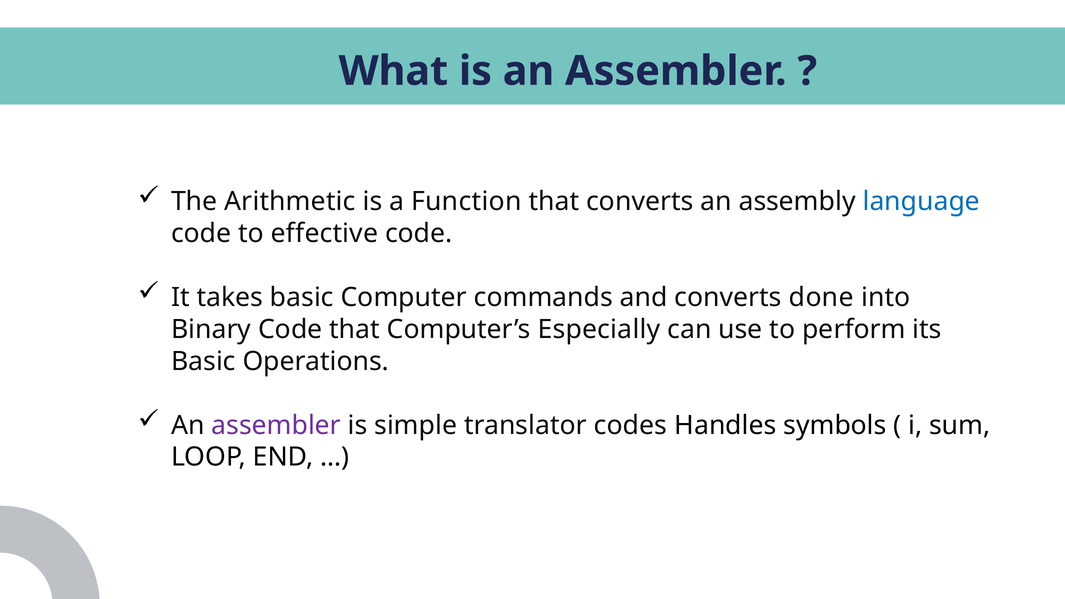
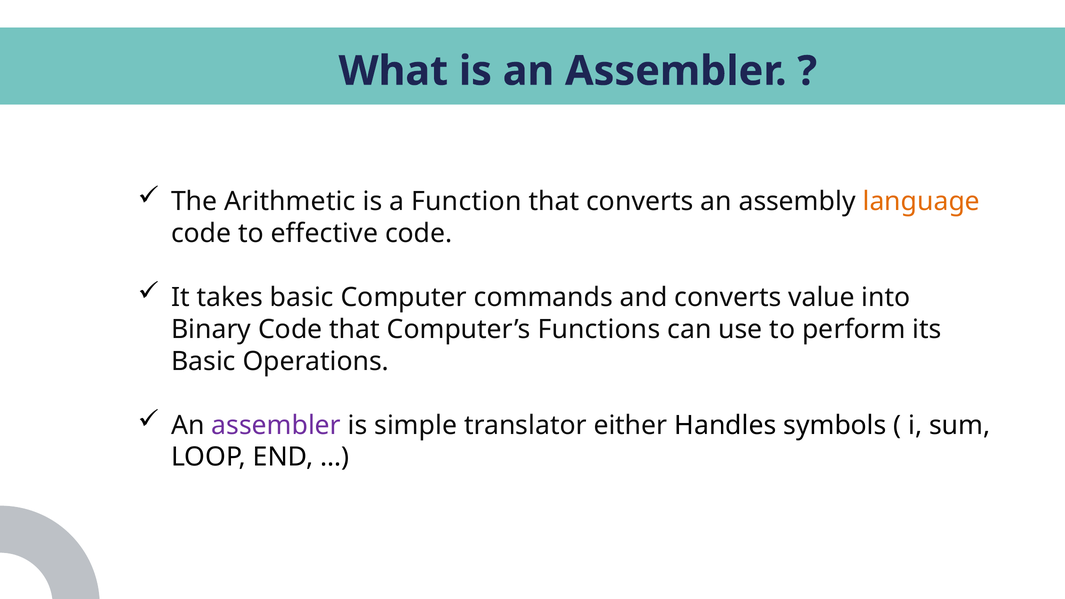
language colour: blue -> orange
done: done -> value
Especially: Especially -> Functions
codes: codes -> either
